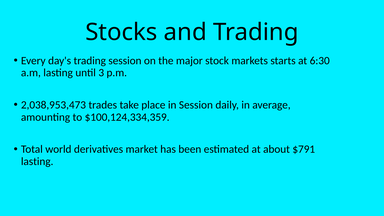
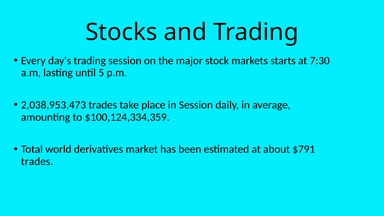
6:30: 6:30 -> 7:30
3: 3 -> 5
lasting at (37, 161): lasting -> trades
